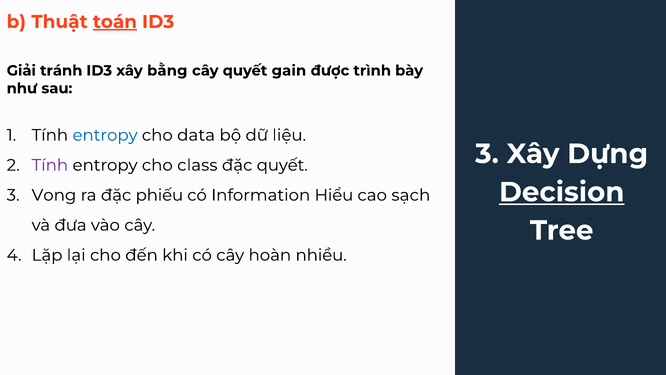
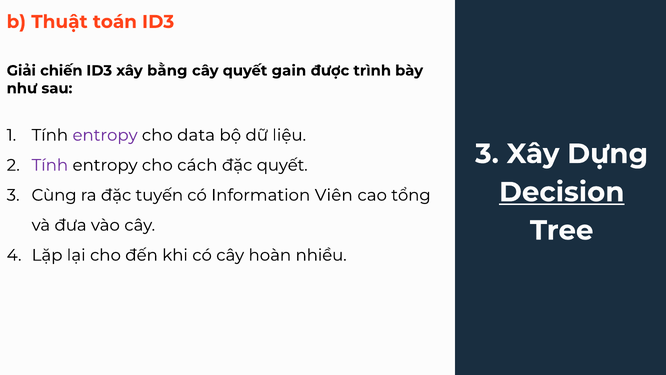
toán underline: present -> none
tránh: tránh -> chiến
entropy at (105, 135) colour: blue -> purple
class: class -> cách
Vong: Vong -> Cùng
phiếu: phiếu -> tuyến
Hiểu: Hiểu -> Viên
sạch: sạch -> tổng
